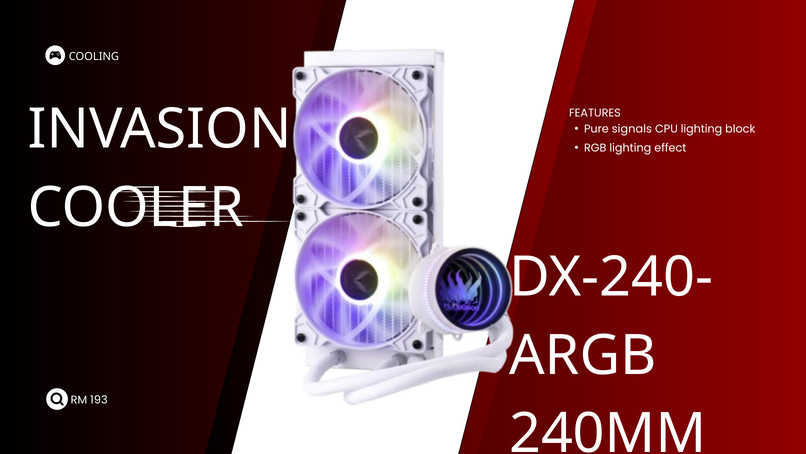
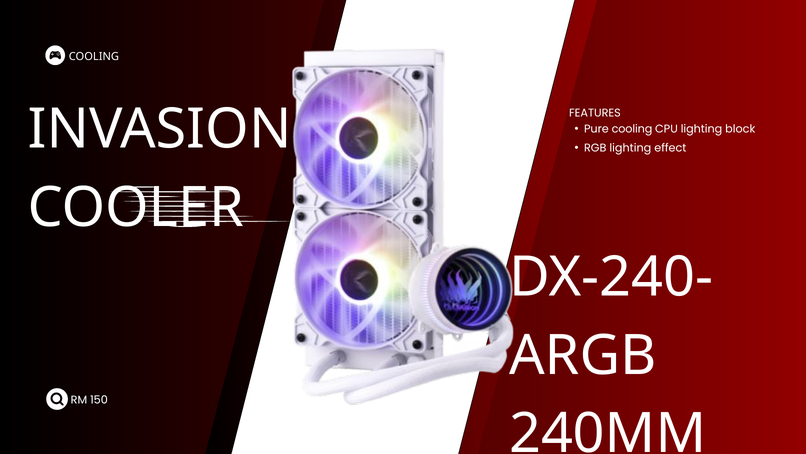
Pure signals: signals -> cooling
193: 193 -> 150
